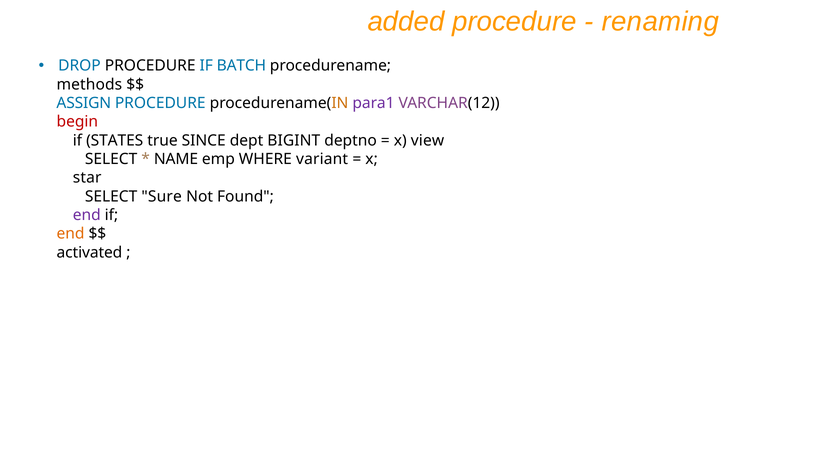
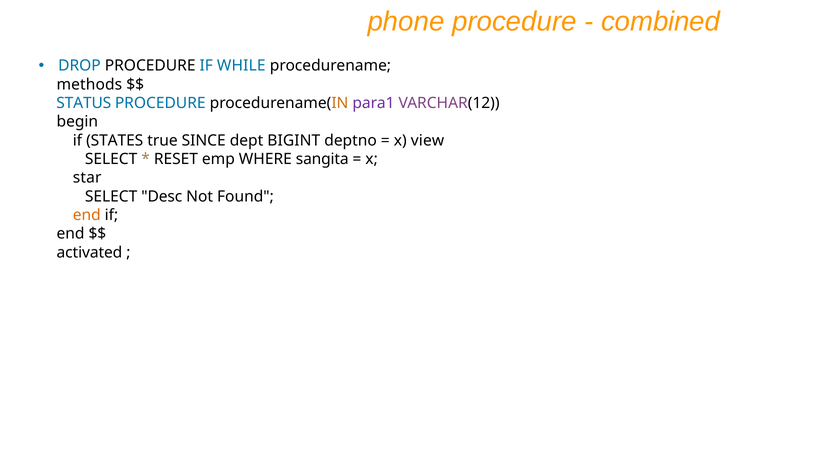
added: added -> phone
renaming: renaming -> combined
BATCH: BATCH -> WHILE
ASSIGN: ASSIGN -> STATUS
begin colour: red -> black
NAME: NAME -> RESET
variant: variant -> sangita
Sure: Sure -> Desc
end at (87, 215) colour: purple -> orange
end at (71, 234) colour: orange -> black
